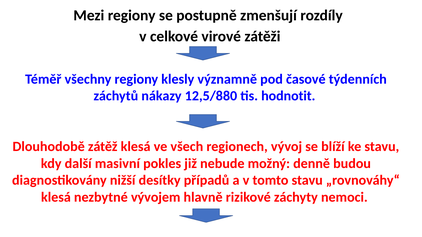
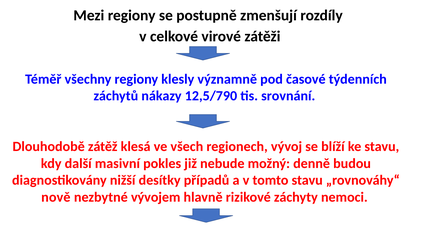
12,5/880: 12,5/880 -> 12,5/790
hodnotit: hodnotit -> srovnání
klesá at (56, 197): klesá -> nově
